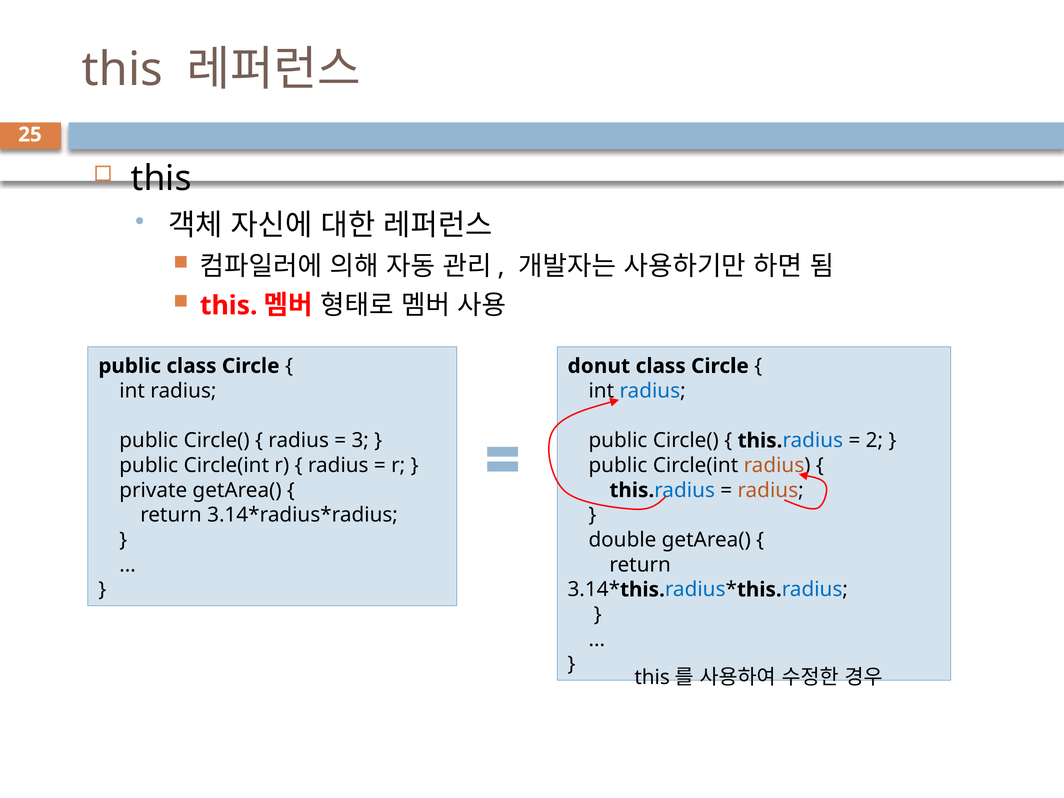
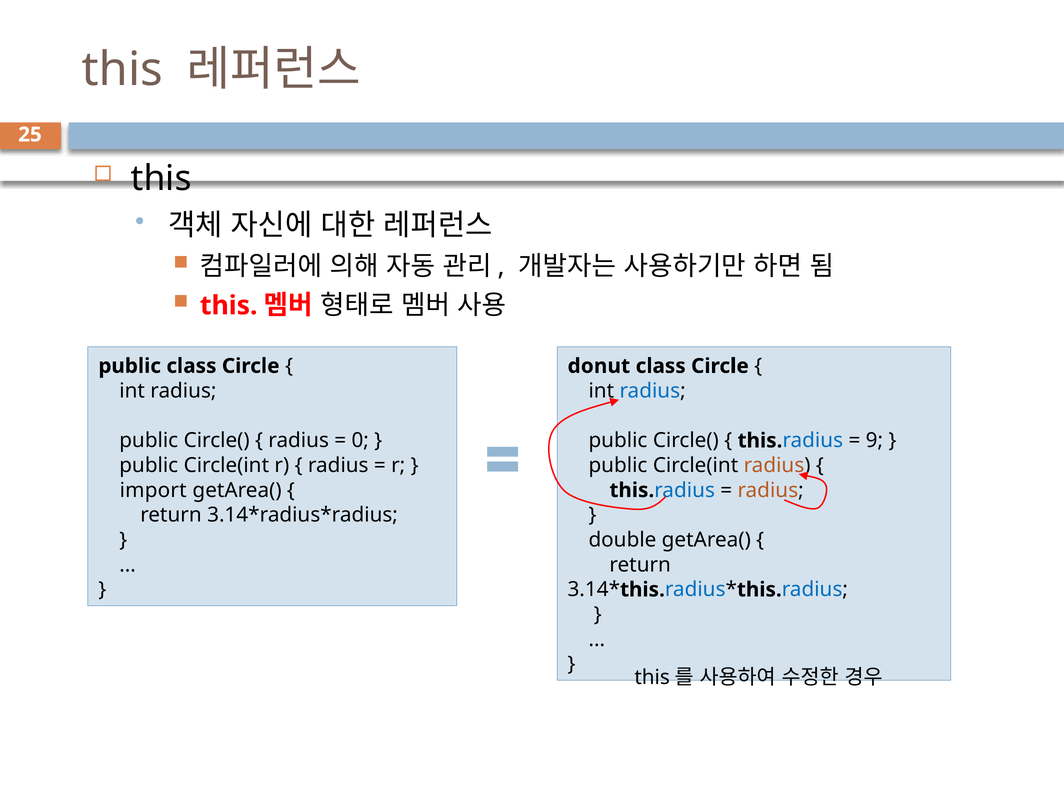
3: 3 -> 0
2: 2 -> 9
private: private -> import
